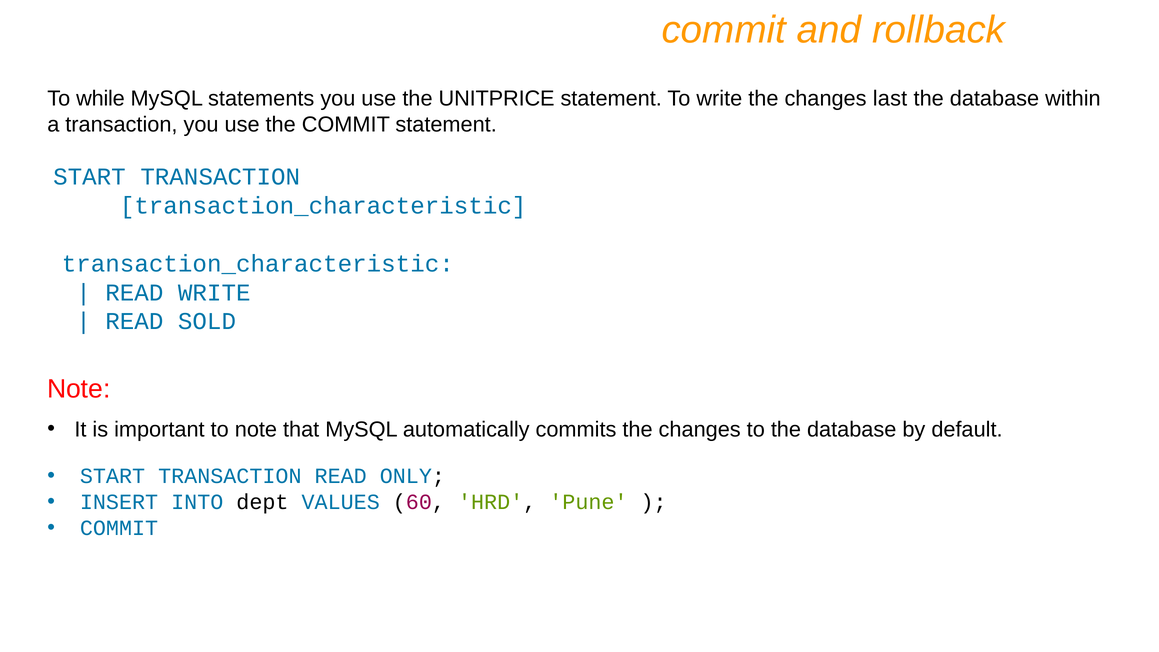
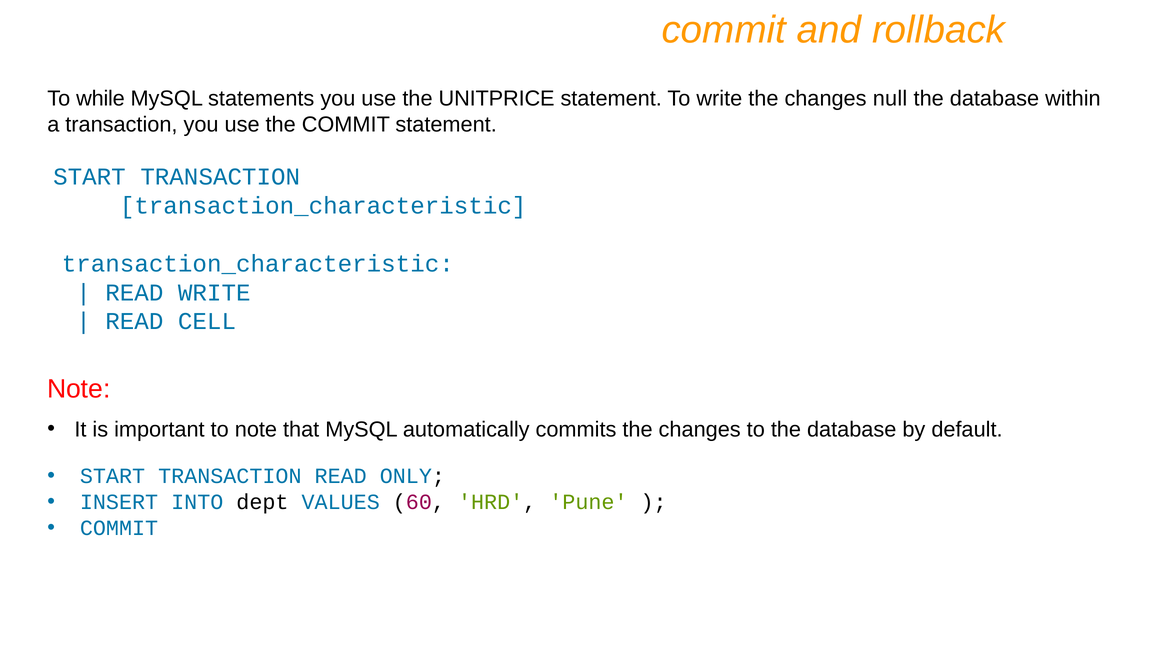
last: last -> null
SOLD: SOLD -> CELL
